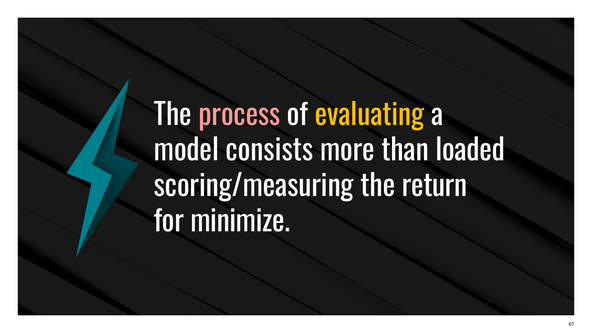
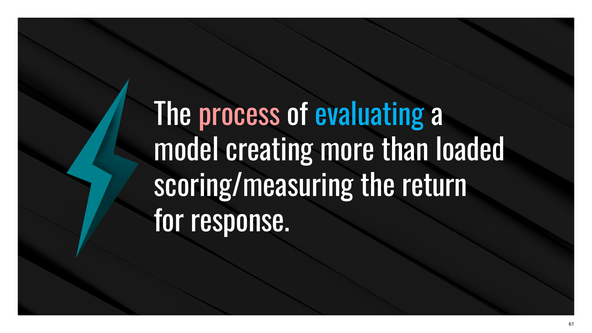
evaluating colour: yellow -> light blue
consists: consists -> creating
minimize: minimize -> response
